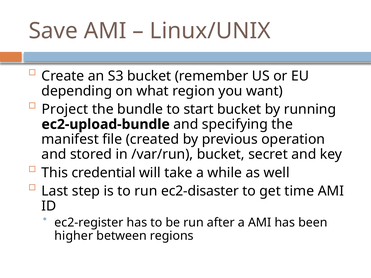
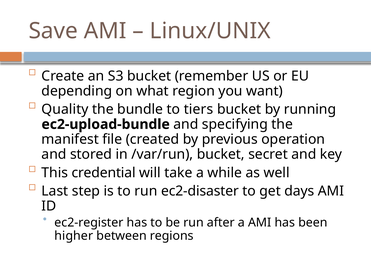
Project: Project -> Quality
start: start -> tiers
time: time -> days
